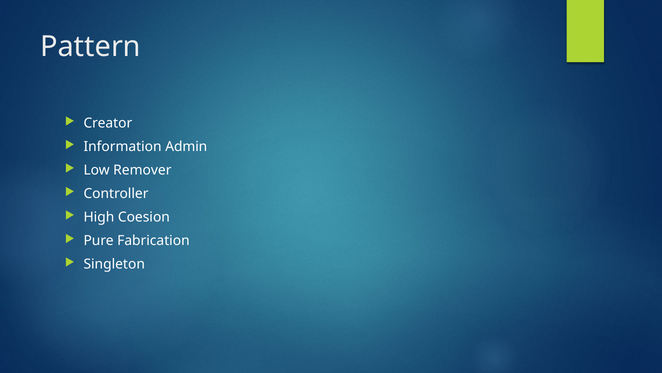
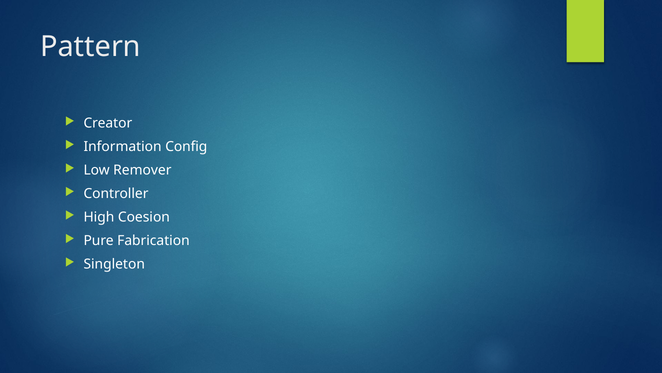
Admin: Admin -> Config
